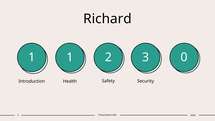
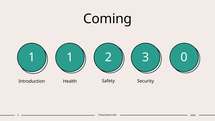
Richard: Richard -> Coming
